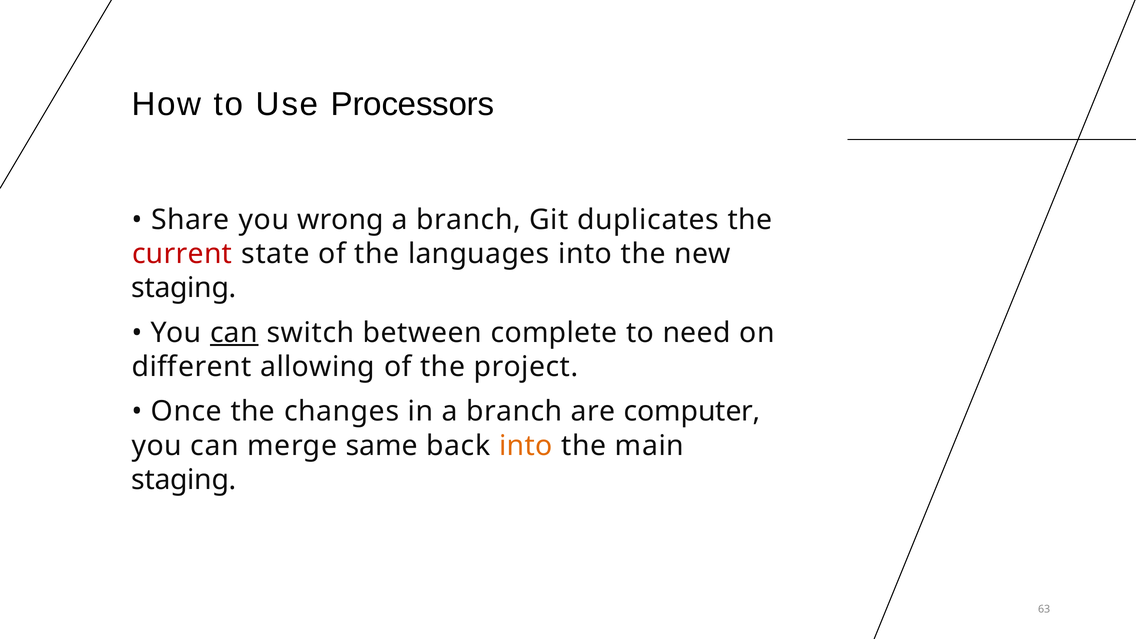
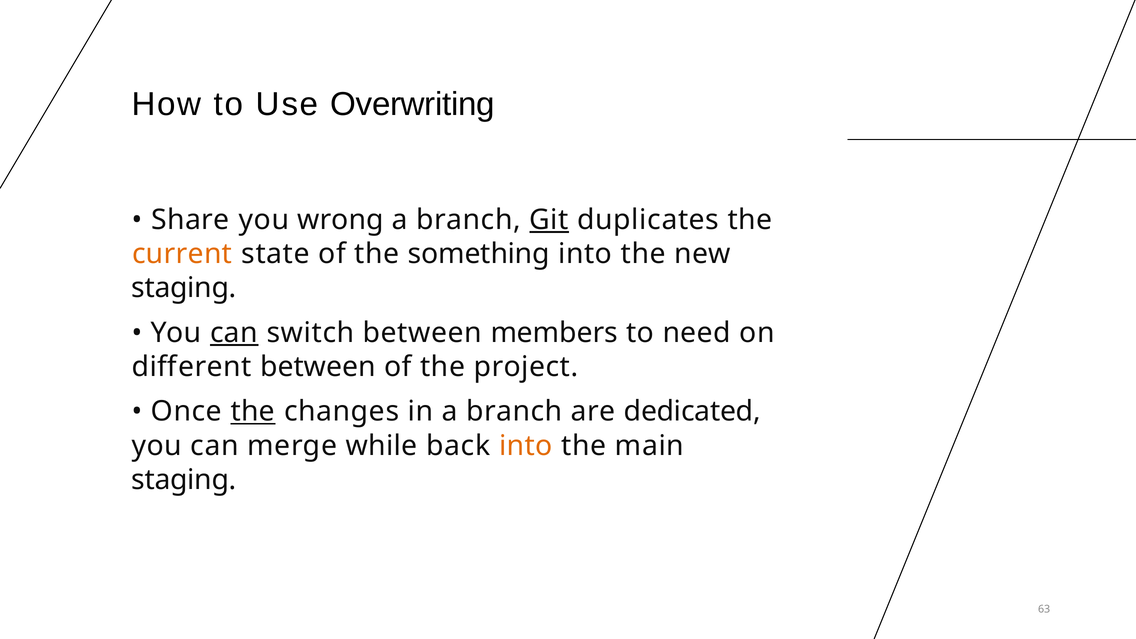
Processors: Processors -> Overwriting
Git underline: none -> present
current colour: red -> orange
languages: languages -> something
complete: complete -> members
different allowing: allowing -> between
the at (253, 412) underline: none -> present
computer: computer -> dedicated
same: same -> while
